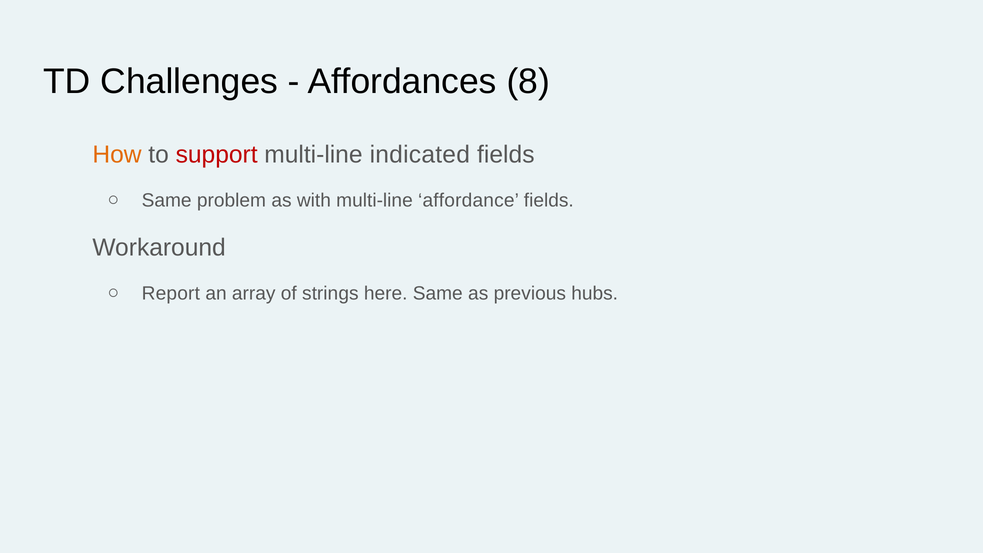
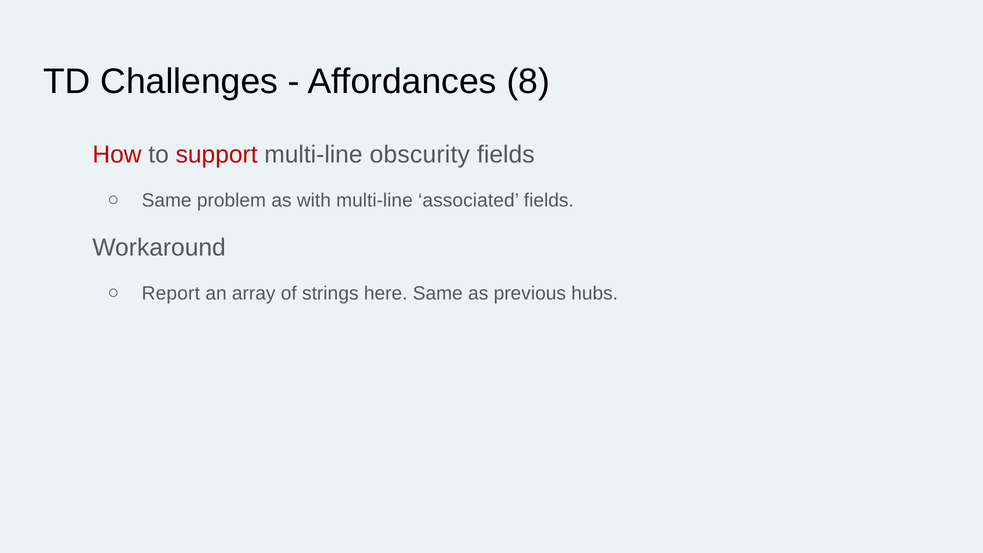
How colour: orange -> red
indicated: indicated -> obscurity
affordance: affordance -> associated
